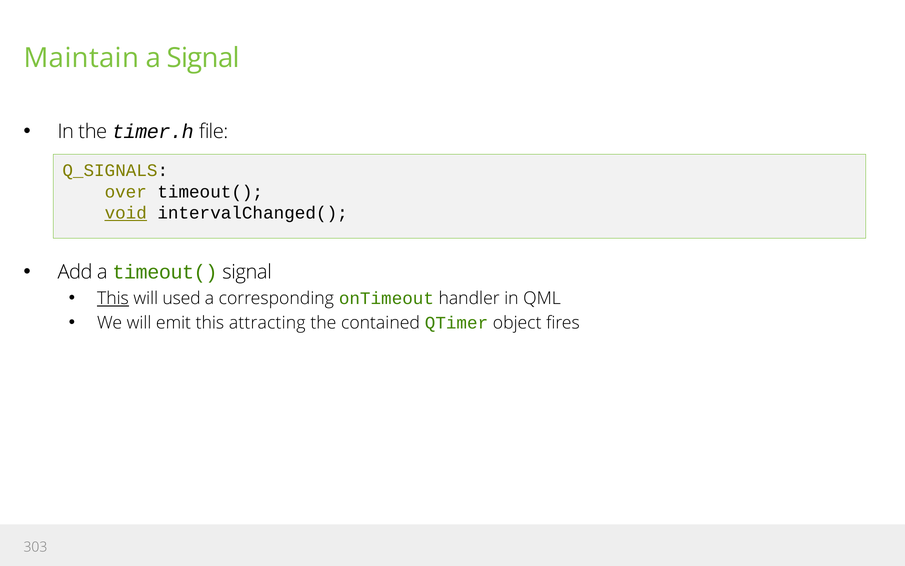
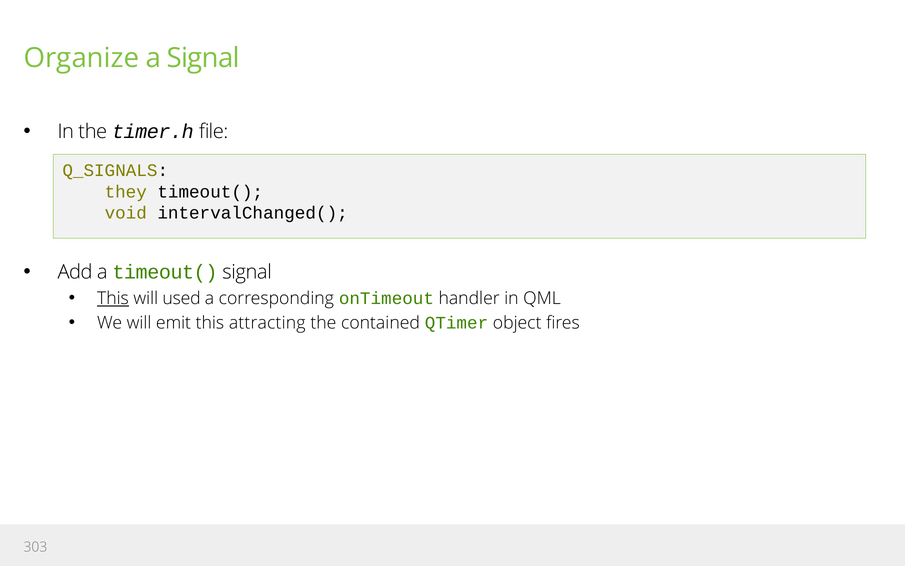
Maintain: Maintain -> Organize
over: over -> they
void underline: present -> none
